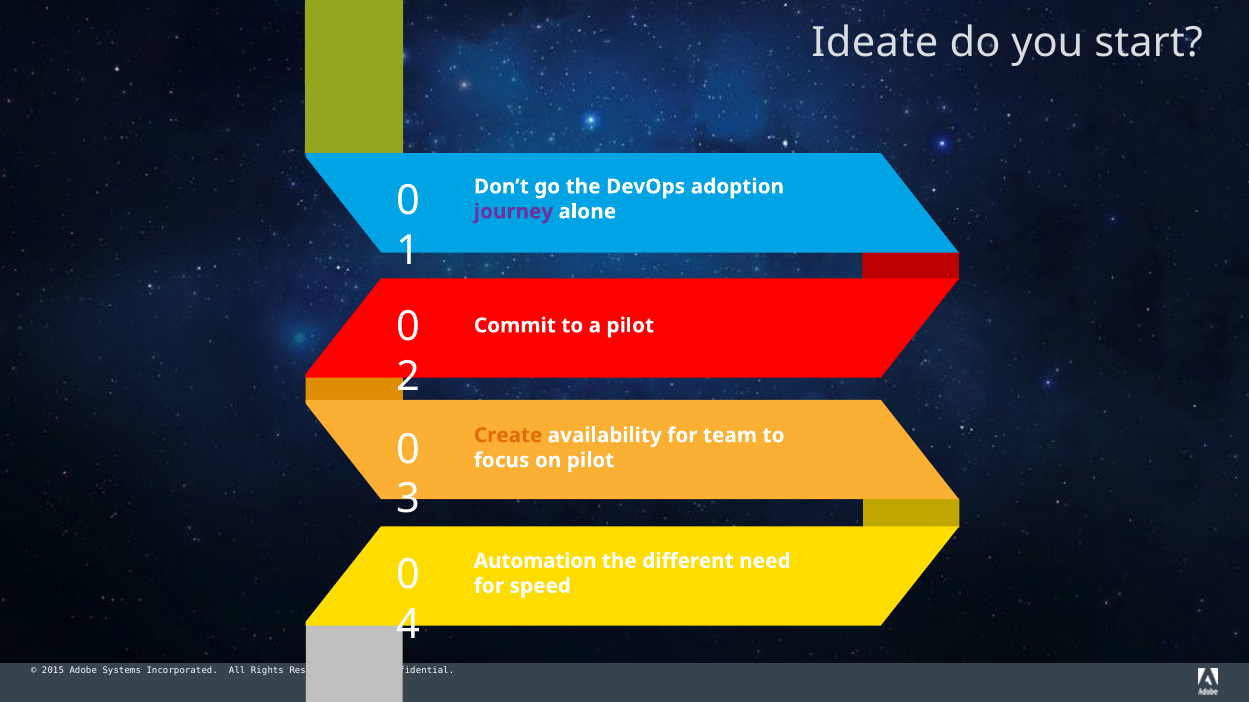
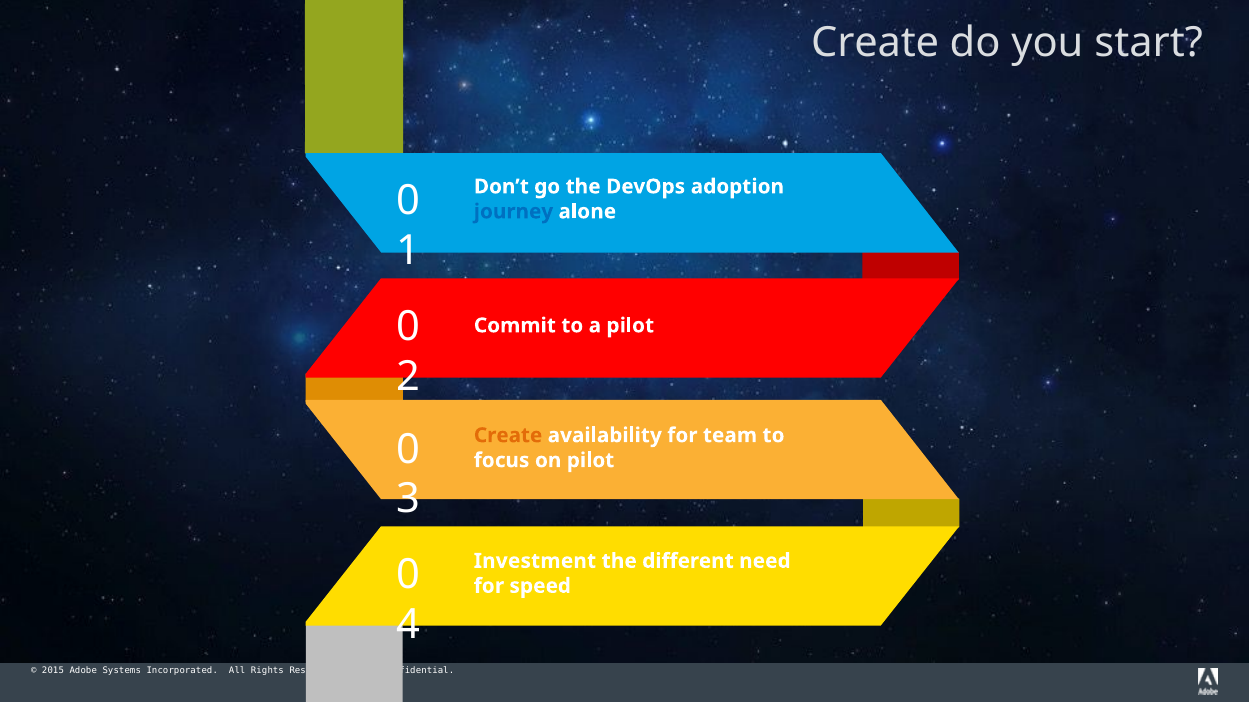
Ideate at (875, 43): Ideate -> Create
journey colour: purple -> blue
Automation: Automation -> Investment
